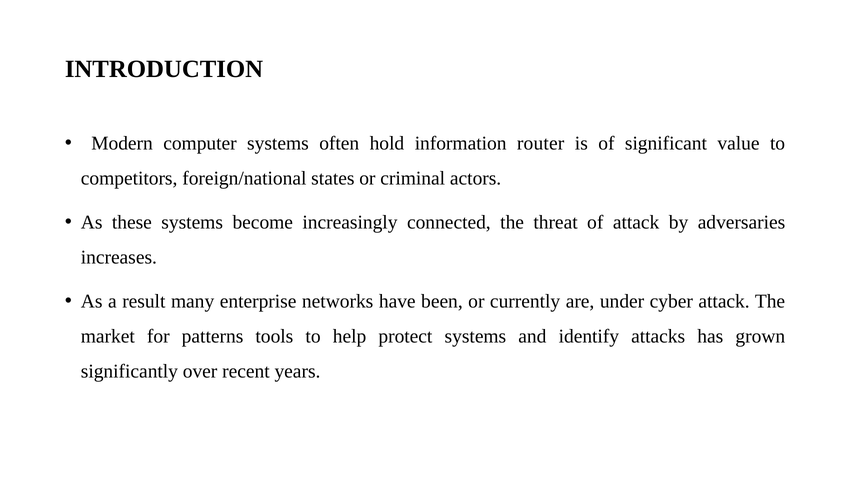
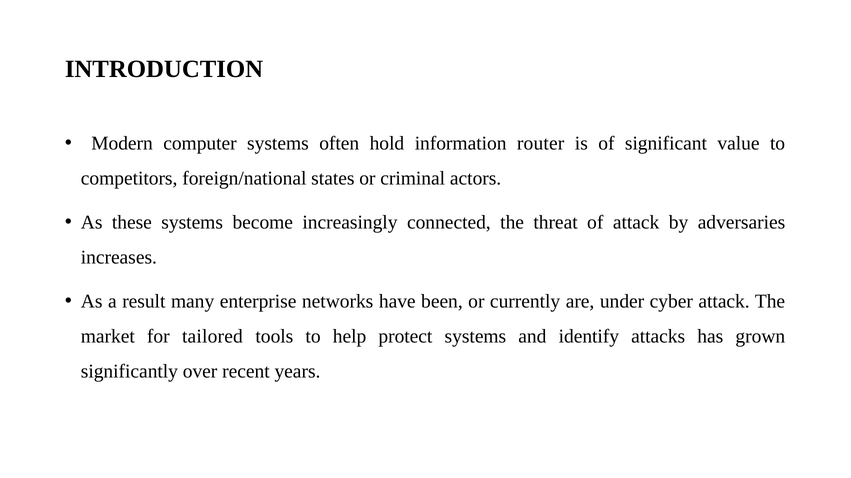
patterns: patterns -> tailored
